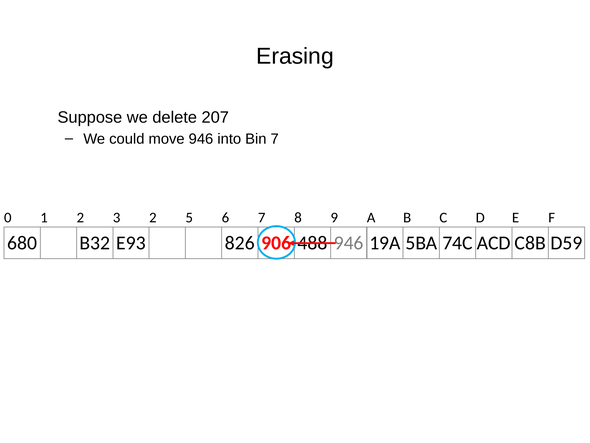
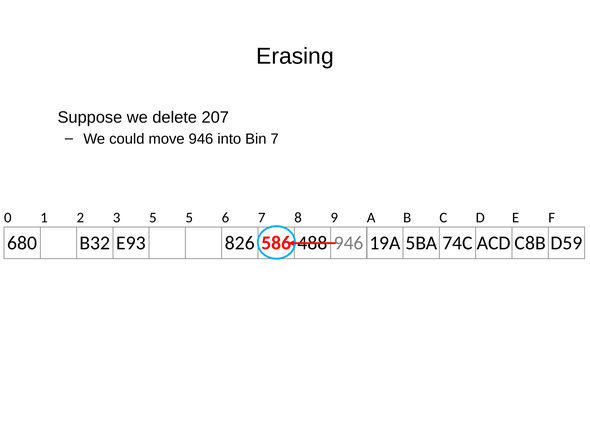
3 2: 2 -> 5
906: 906 -> 586
